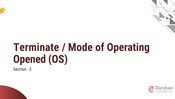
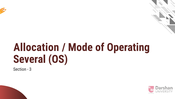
Terminate: Terminate -> Allocation
Opened: Opened -> Several
